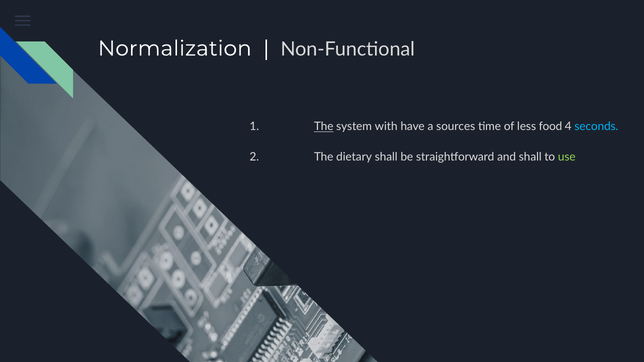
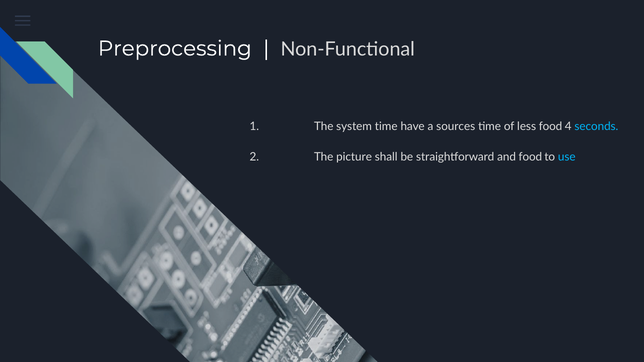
Normalization: Normalization -> Preprocessing
The at (324, 127) underline: present -> none
system with: with -> time
dietary: dietary -> picture
and shall: shall -> food
use colour: light green -> light blue
